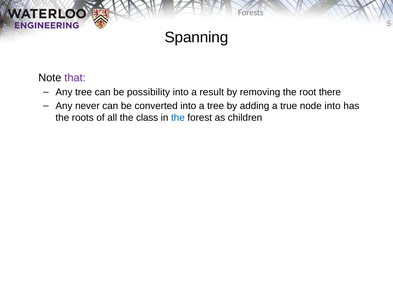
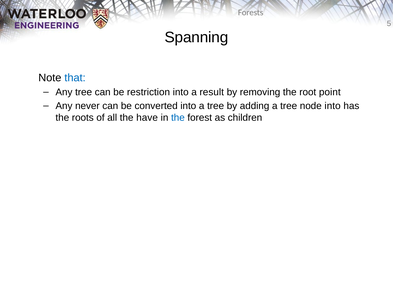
that colour: purple -> blue
possibility: possibility -> restriction
there: there -> point
adding a true: true -> tree
class: class -> have
